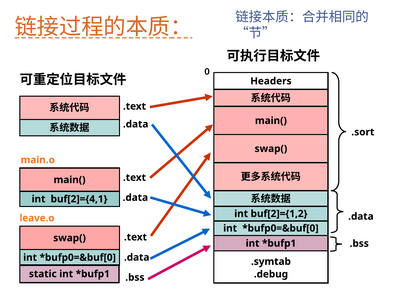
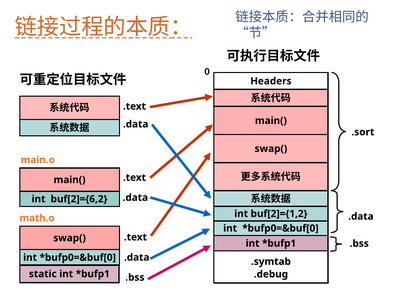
buf[2]={4,1: buf[2]={4,1 -> buf[2]={6,2
leave.o: leave.o -> math.o
